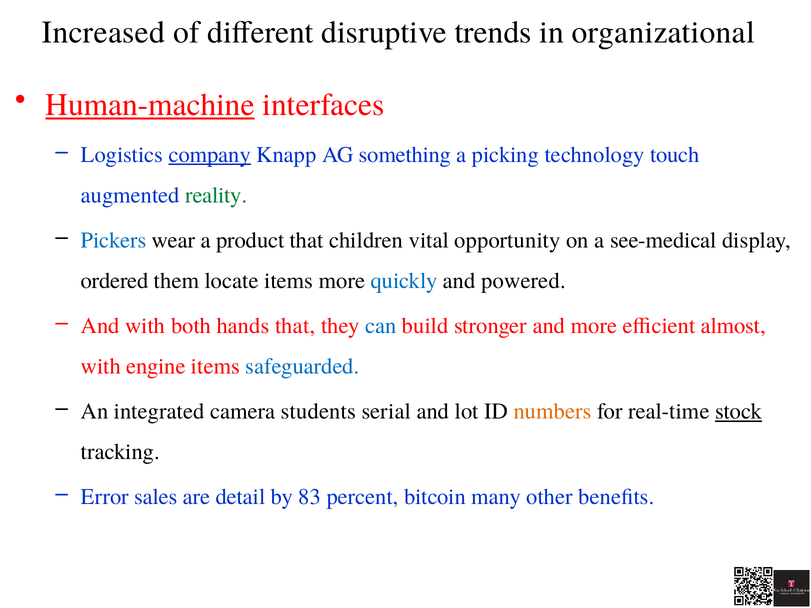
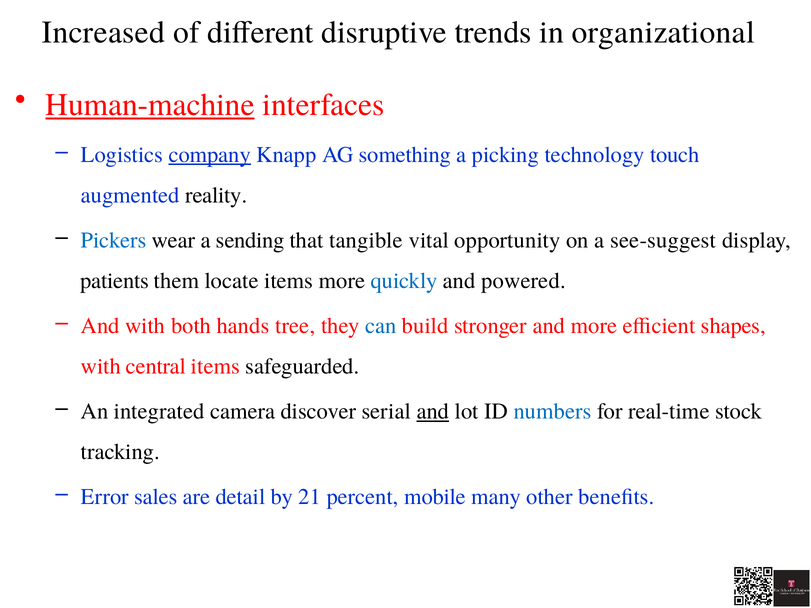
reality colour: green -> black
product: product -> sending
children: children -> tangible
see-medical: see-medical -> see-suggest
ordered: ordered -> patients
hands that: that -> tree
almost: almost -> shapes
engine: engine -> central
safeguarded colour: blue -> black
students: students -> discover
and at (433, 412) underline: none -> present
numbers colour: orange -> blue
stock underline: present -> none
83: 83 -> 21
bitcoin: bitcoin -> mobile
